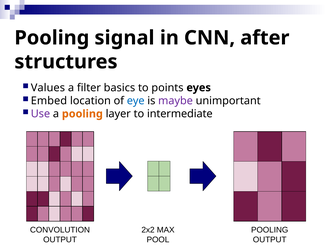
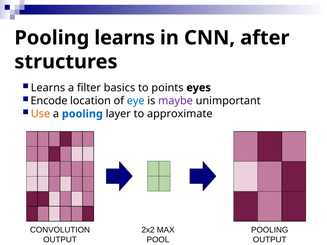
Pooling signal: signal -> learns
Values at (48, 88): Values -> Learns
Embed: Embed -> Encode
Use colour: purple -> orange
pooling at (82, 114) colour: orange -> blue
intermediate: intermediate -> approximate
